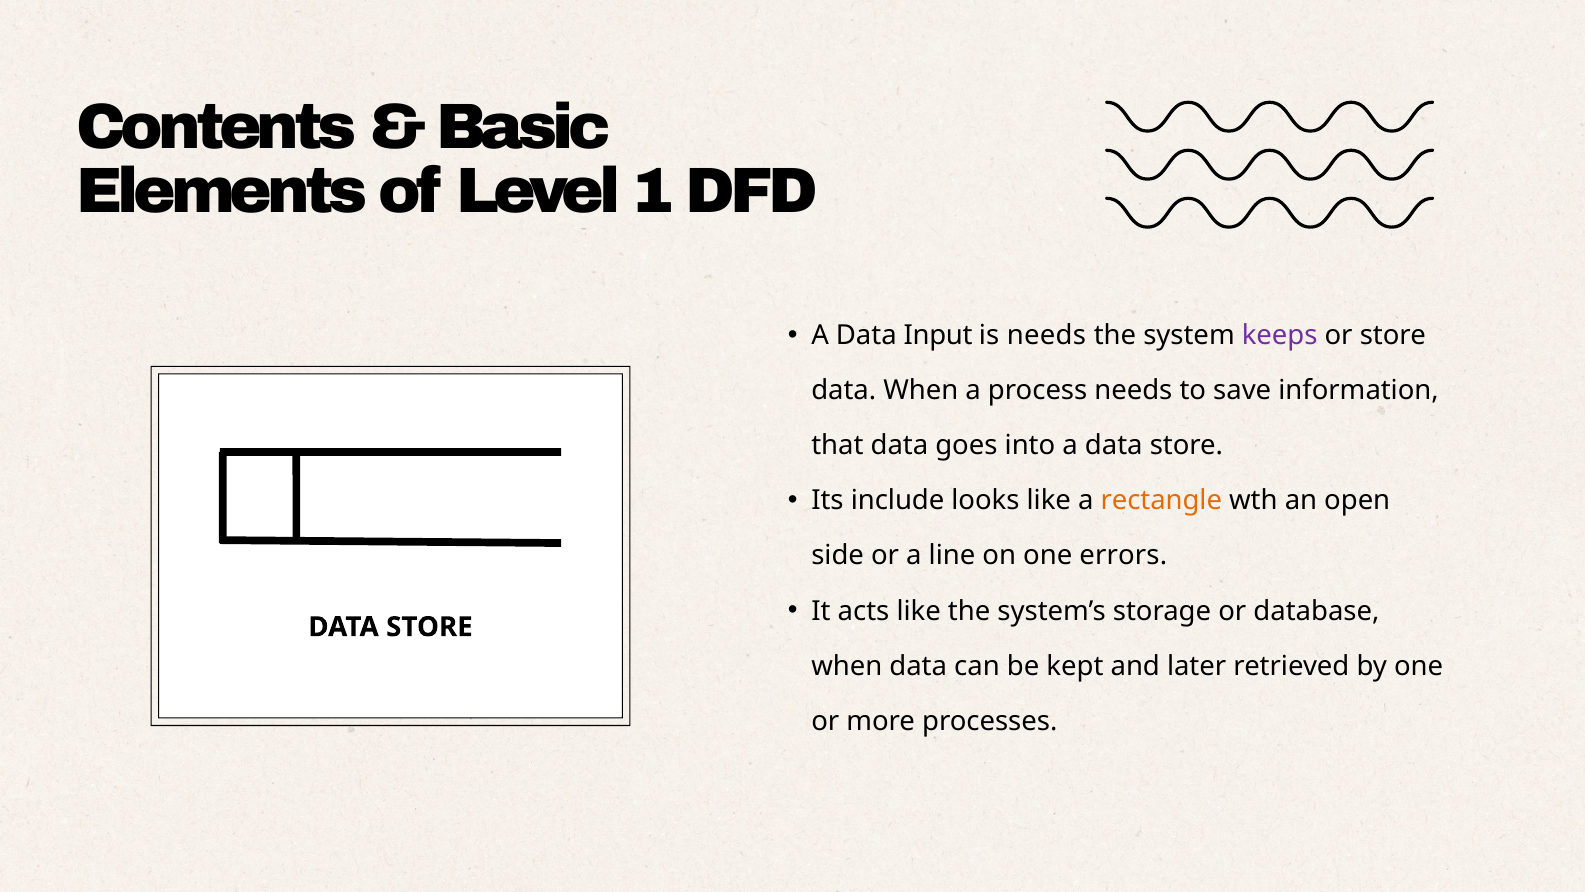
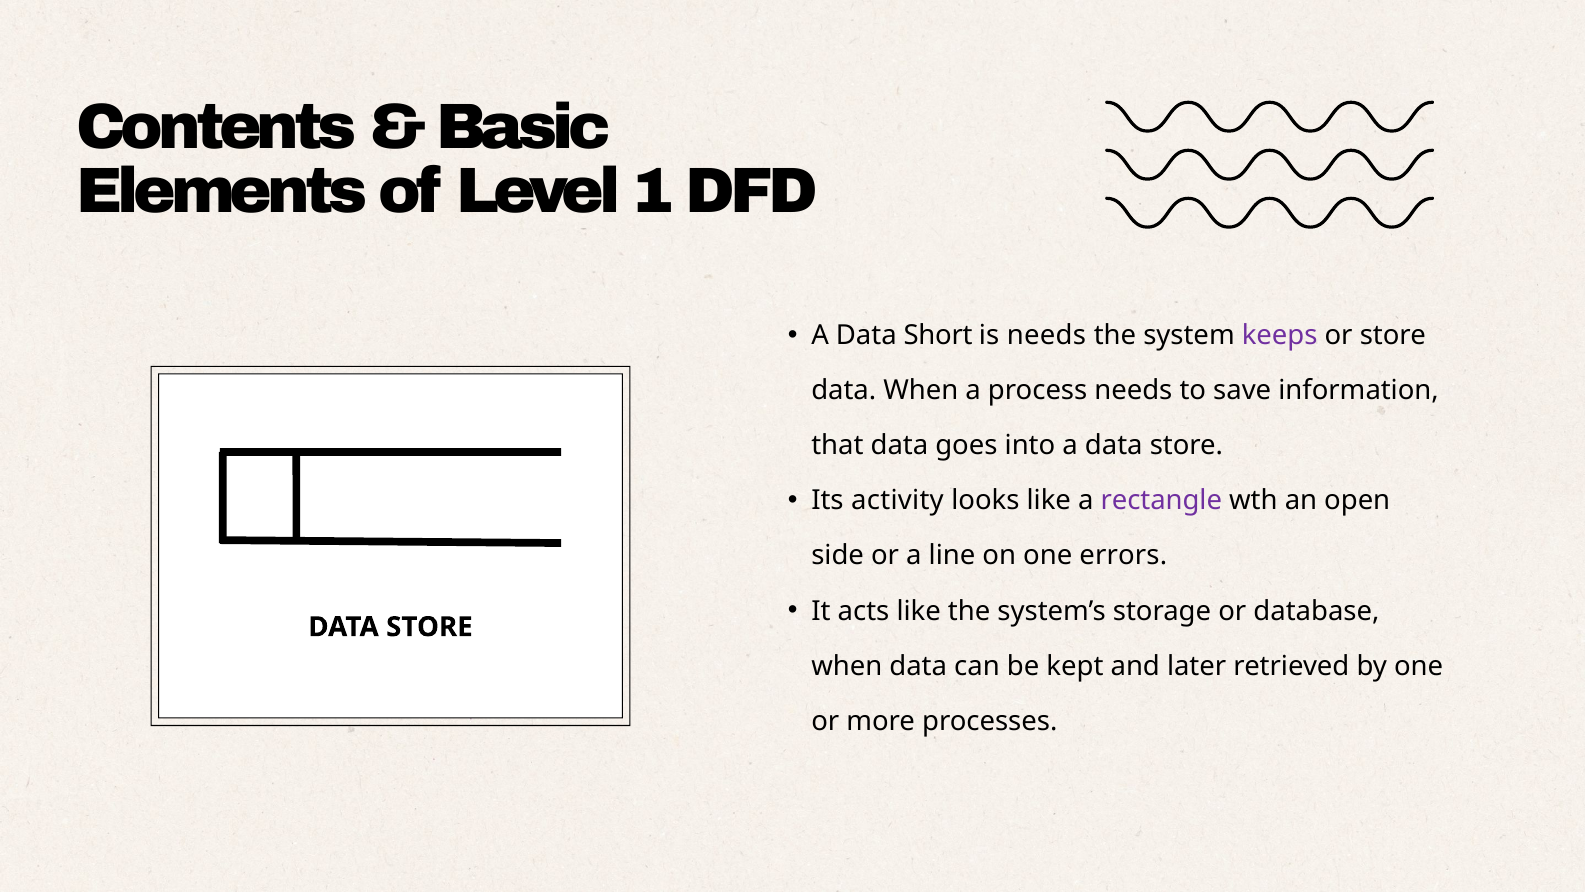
Input: Input -> Short
include: include -> activity
rectangle colour: orange -> purple
